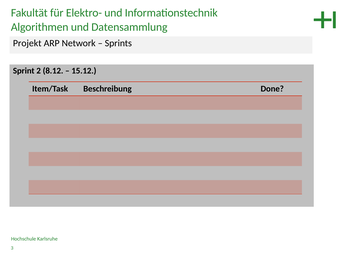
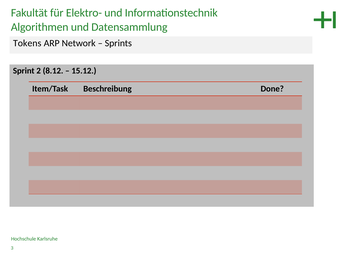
Projekt: Projekt -> Tokens
